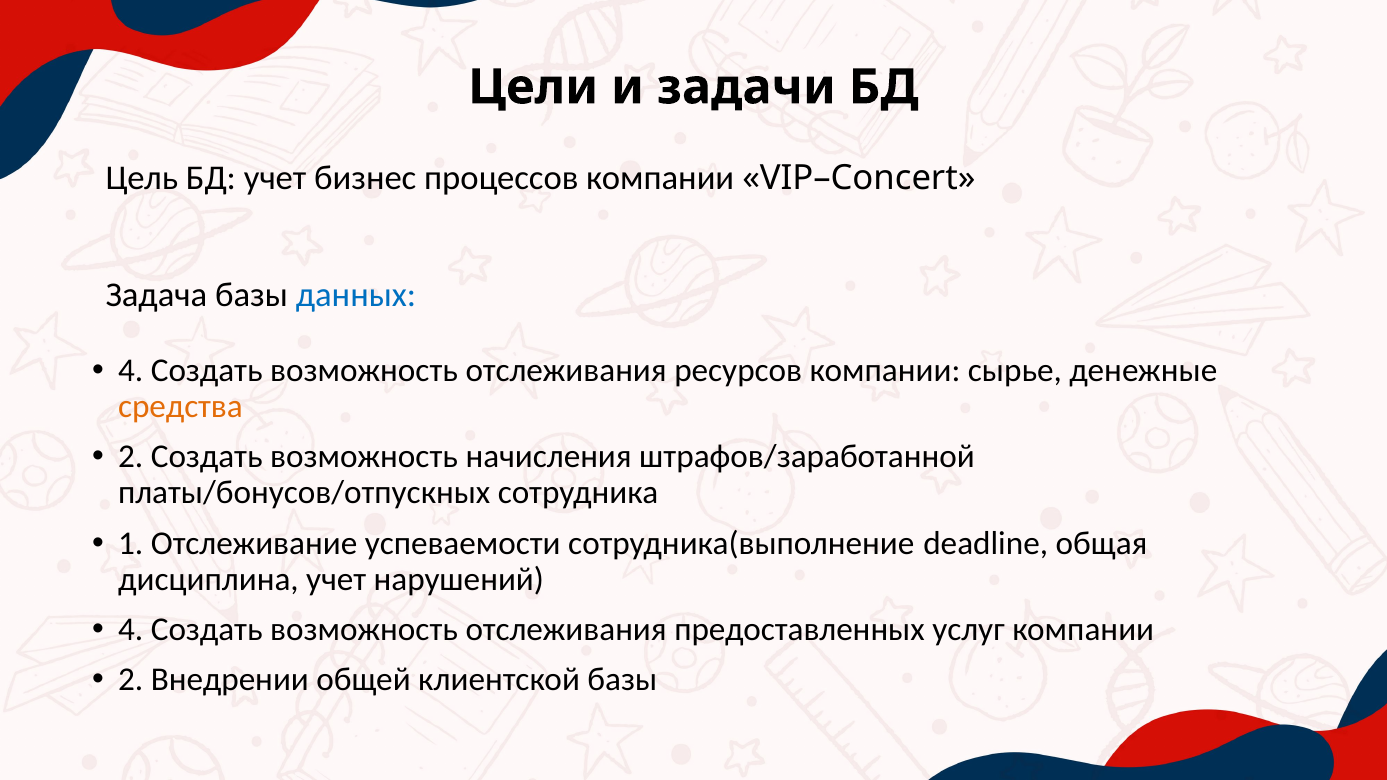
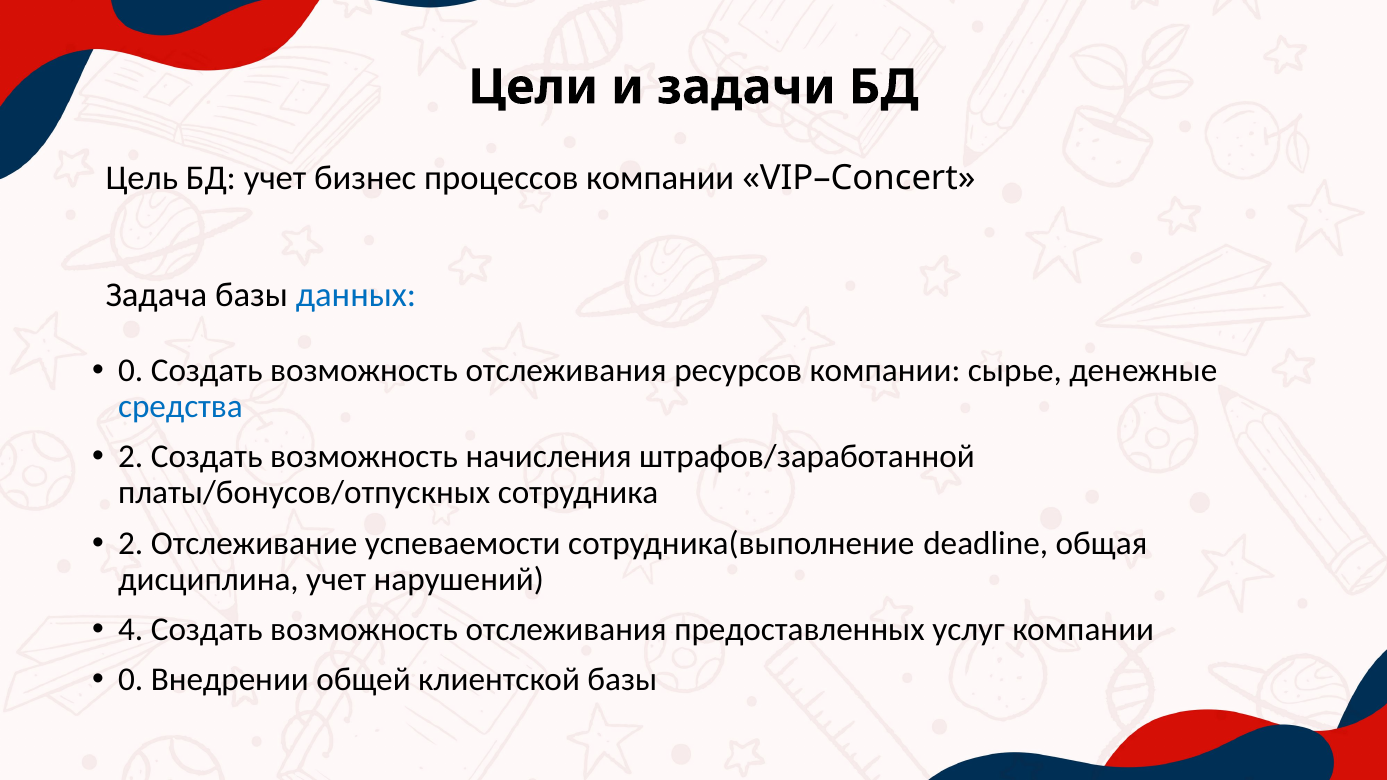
4 at (131, 371): 4 -> 0
средства colour: orange -> blue
1 at (131, 543): 1 -> 2
2 at (131, 680): 2 -> 0
